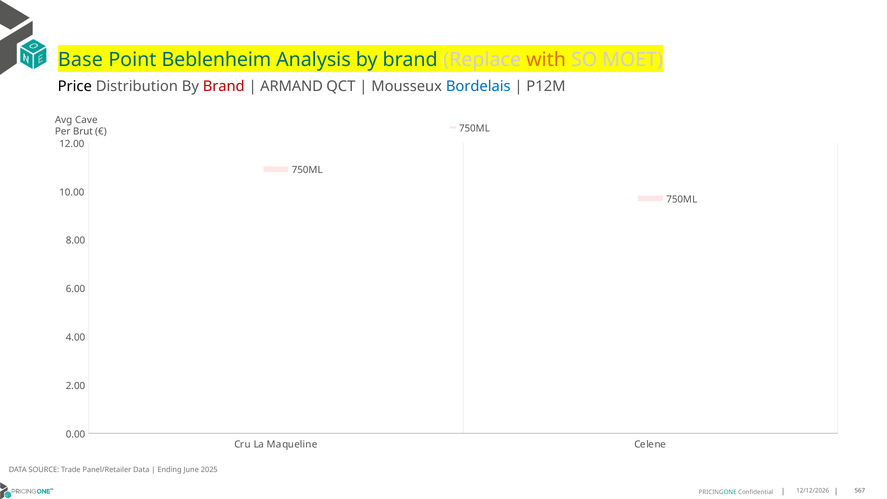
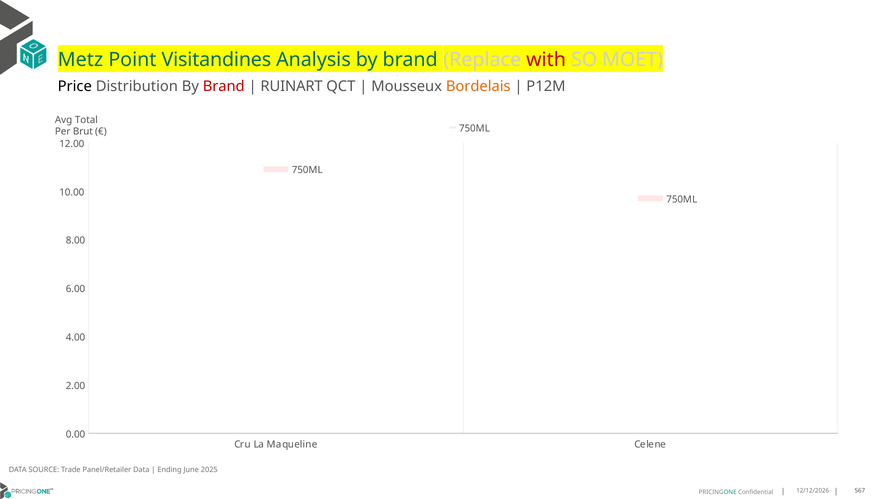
Base: Base -> Metz
Beblenheim: Beblenheim -> Visitandines
with colour: orange -> red
ARMAND: ARMAND -> RUINART
Bordelais colour: blue -> orange
Cave: Cave -> Total
